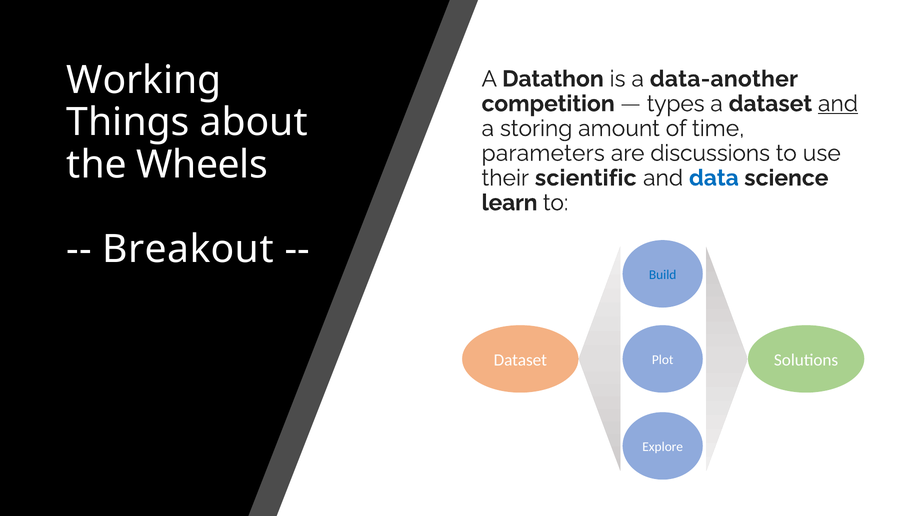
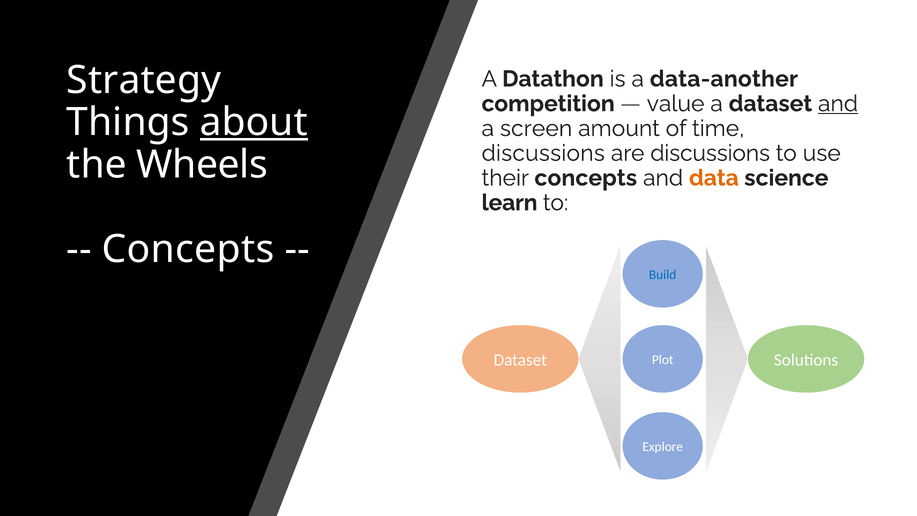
Working: Working -> Strategy
types: types -> value
about underline: none -> present
storing: storing -> screen
parameters at (543, 153): parameters -> discussions
their scientific: scientific -> concepts
data colour: blue -> orange
Breakout at (188, 249): Breakout -> Concepts
